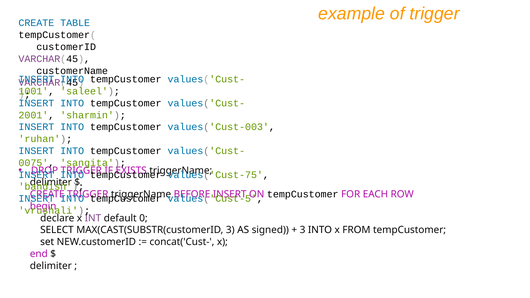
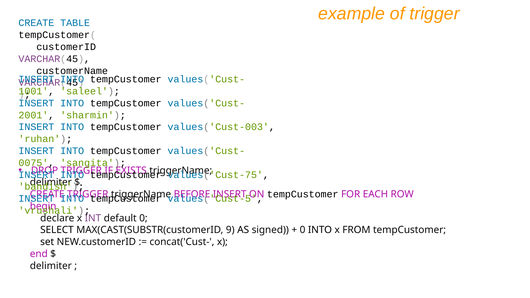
MAX(CAST(SUBSTR(customerID 3: 3 -> 9
3 at (303, 230): 3 -> 0
